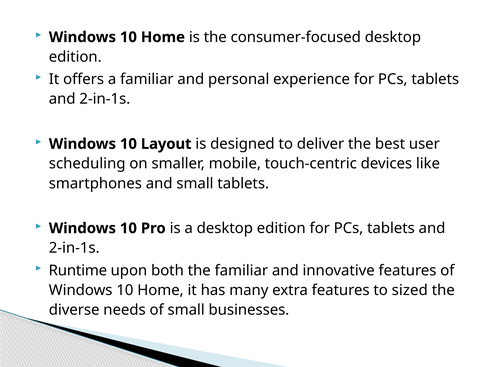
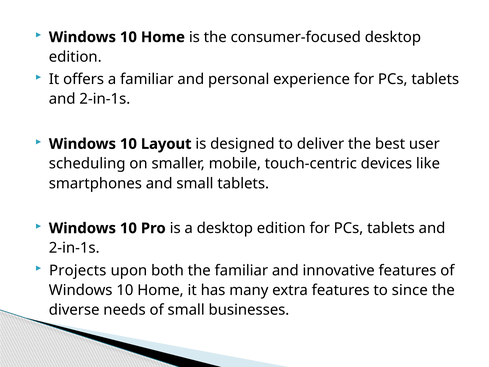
Runtime: Runtime -> Projects
sized: sized -> since
